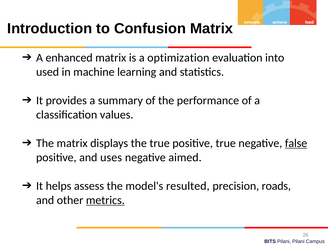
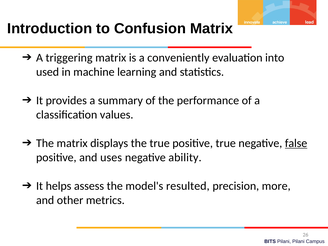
enhanced: enhanced -> triggering
optimization: optimization -> conveniently
aimed: aimed -> ability
roads: roads -> more
metrics underline: present -> none
